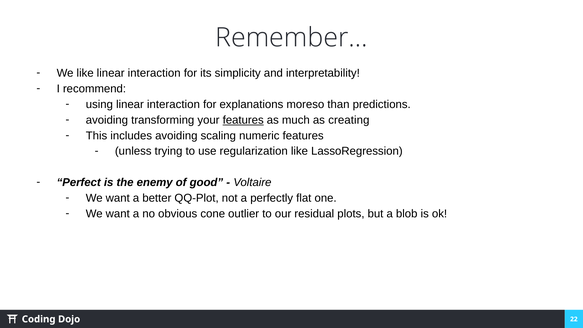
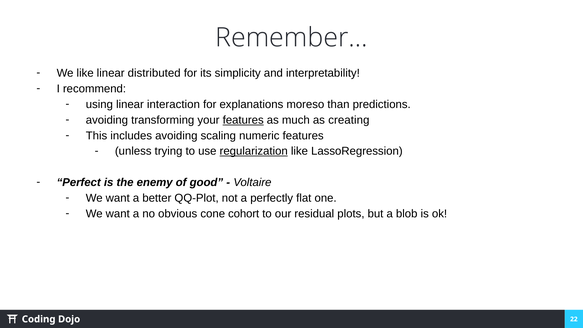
like linear interaction: interaction -> distributed
regularization underline: none -> present
outlier: outlier -> cohort
